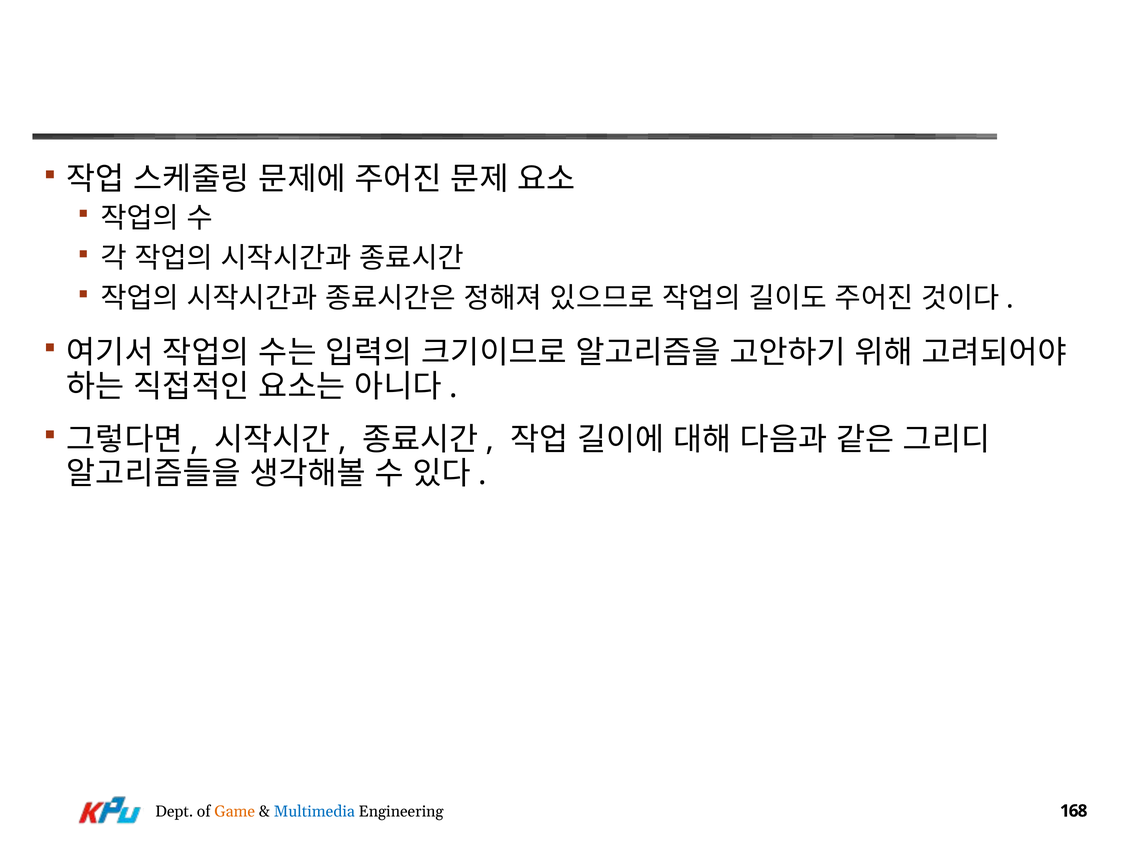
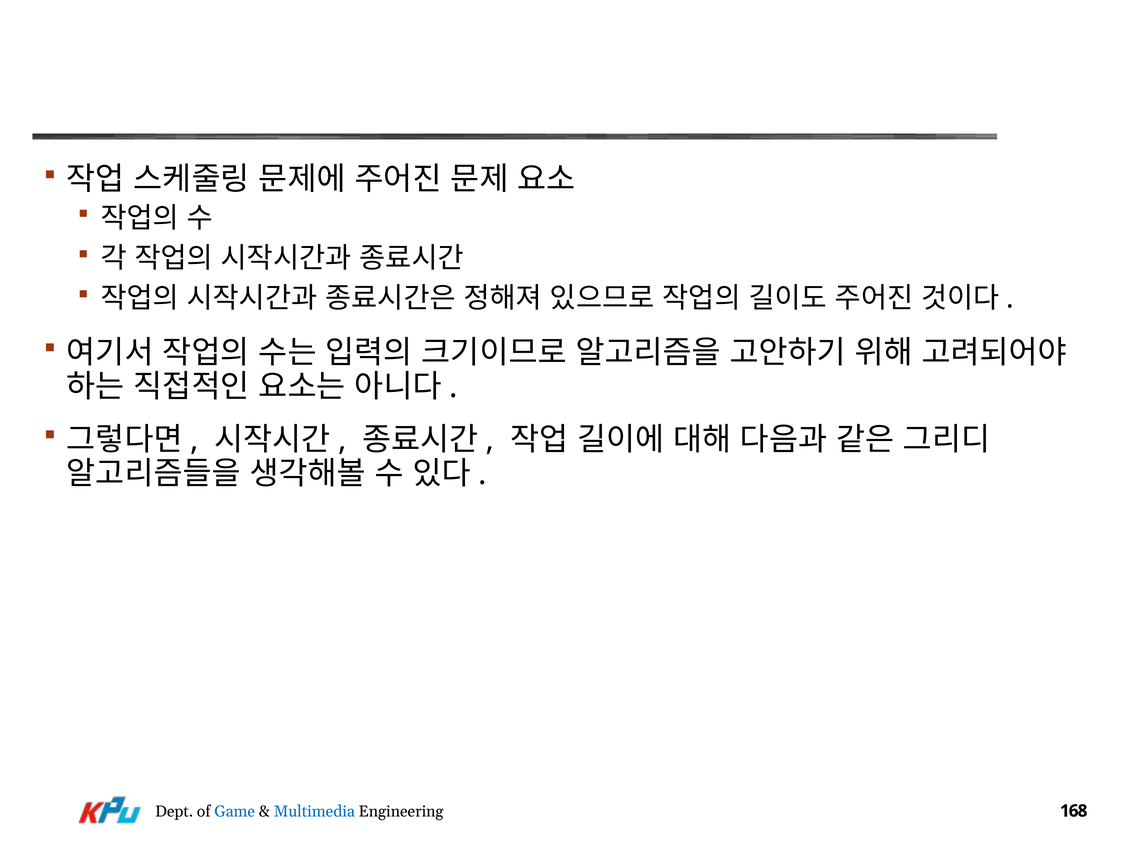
Game colour: orange -> blue
